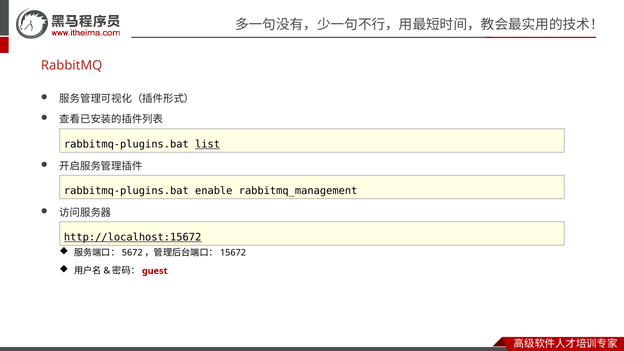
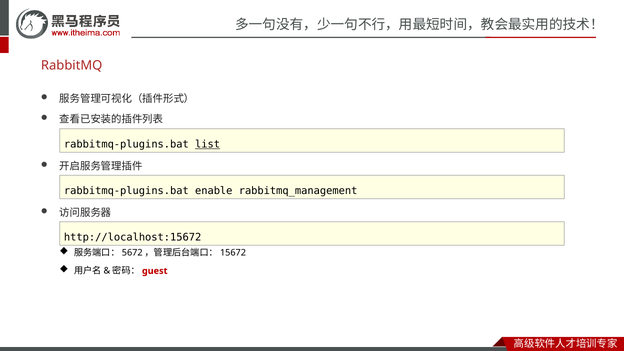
http://localhost:15672 underline: present -> none
